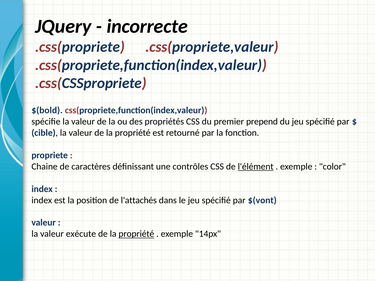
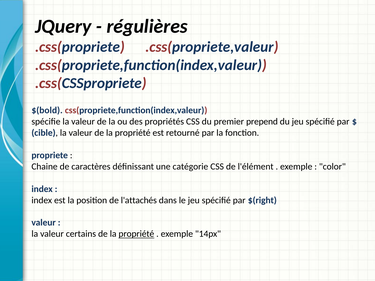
incorrecte: incorrecte -> régulières
contrôles: contrôles -> catégorie
l'élément underline: present -> none
$(vont: $(vont -> $(right
exécute: exécute -> certains
